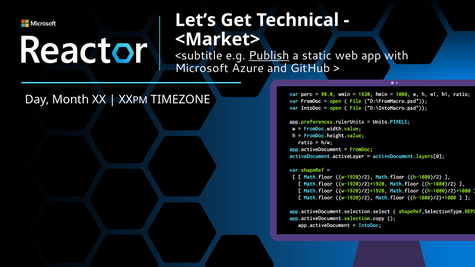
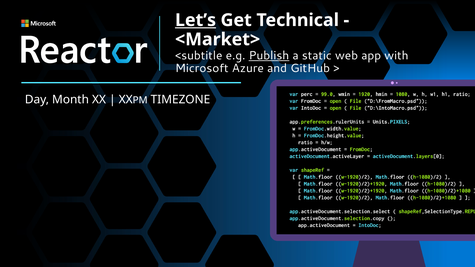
Let’s underline: none -> present
